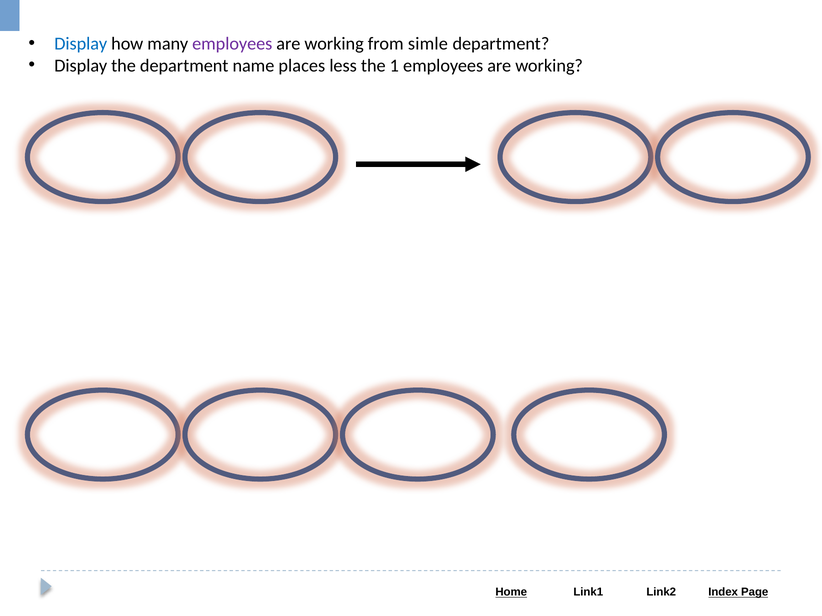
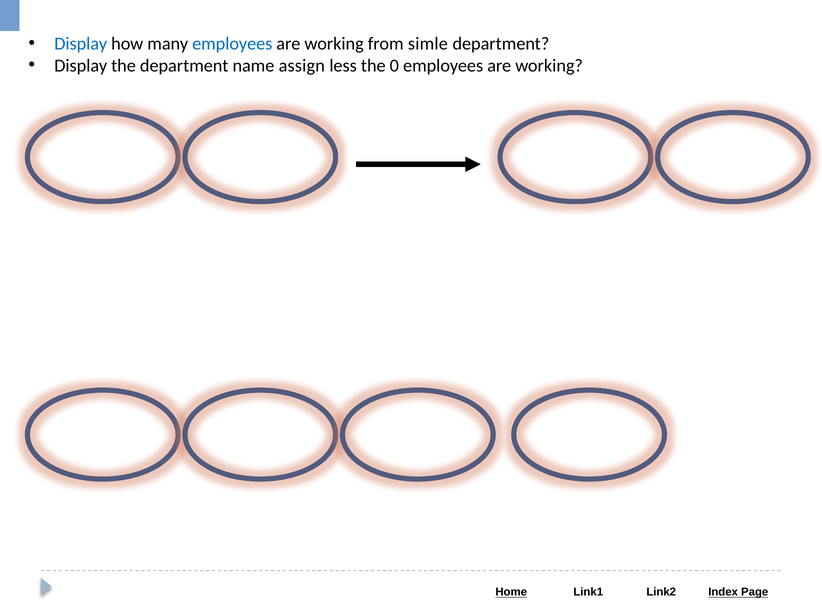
employees at (232, 44) colour: purple -> blue
places: places -> assign
1: 1 -> 0
